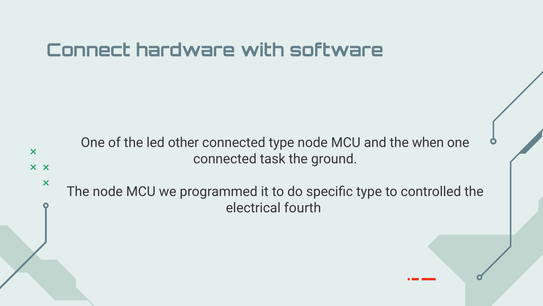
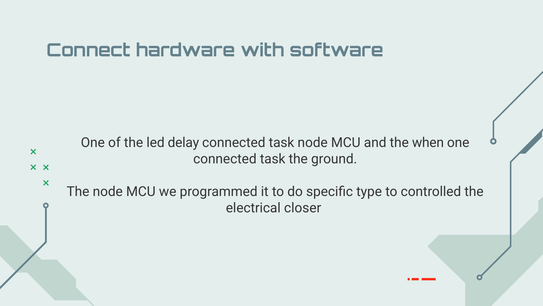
other: other -> delay
type at (282, 143): type -> task
fourth: fourth -> closer
